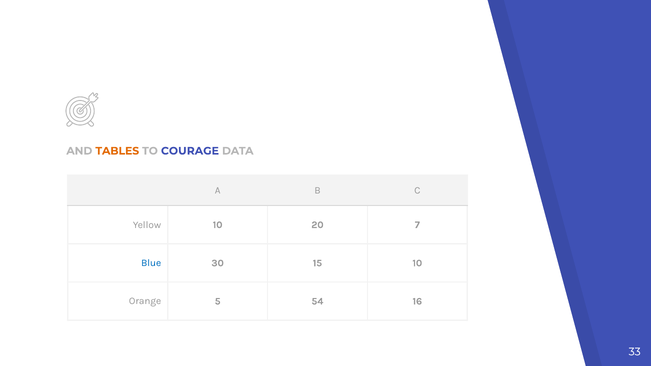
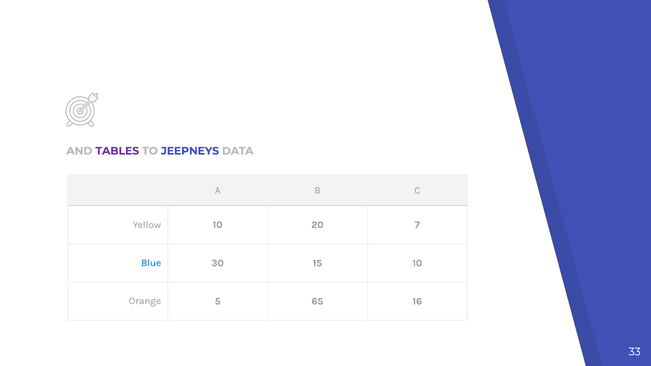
TABLES colour: orange -> purple
COURAGE: COURAGE -> JEEPNEYS
54: 54 -> 65
